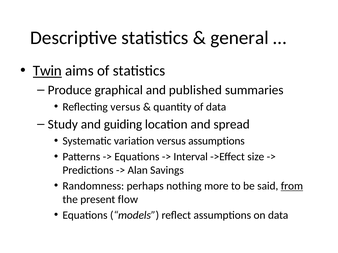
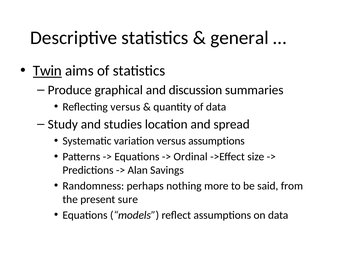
published: published -> discussion
guiding: guiding -> studies
Interval: Interval -> Ordinal
from underline: present -> none
flow: flow -> sure
